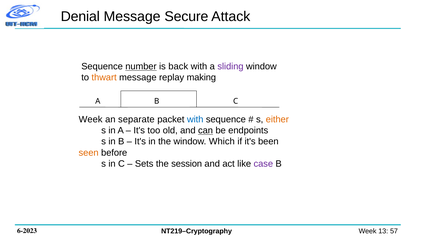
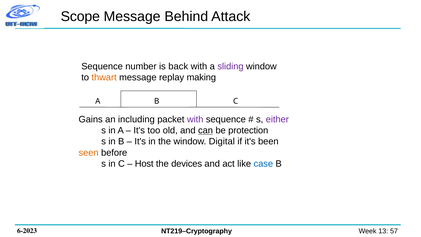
Denial: Denial -> Scope
Secure: Secure -> Behind
number underline: present -> none
Week at (91, 119): Week -> Gains
separate: separate -> including
with at (195, 119) colour: blue -> purple
either colour: orange -> purple
endpoints: endpoints -> protection
Which: Which -> Digital
Sets: Sets -> Host
session: session -> devices
case colour: purple -> blue
